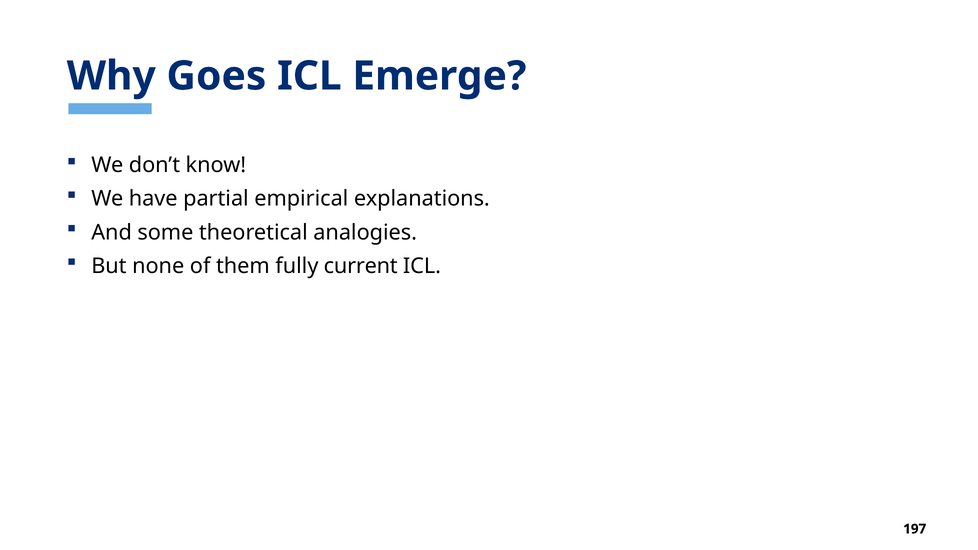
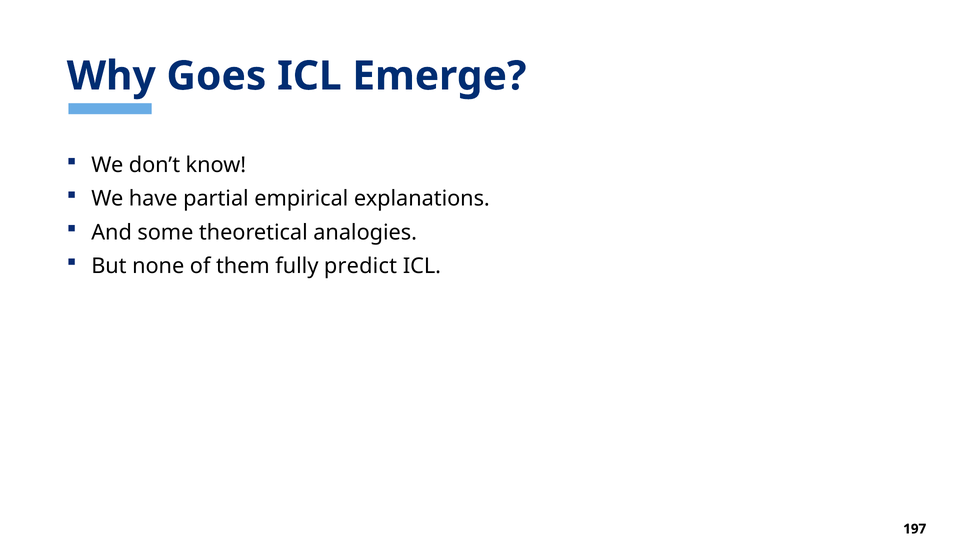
current: current -> predict
